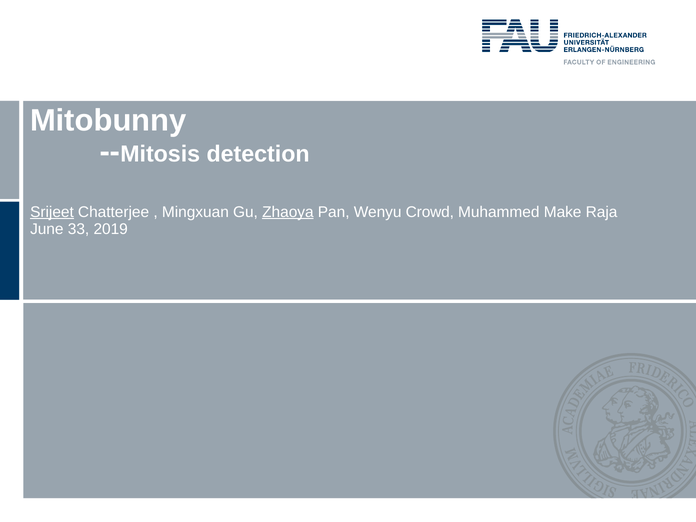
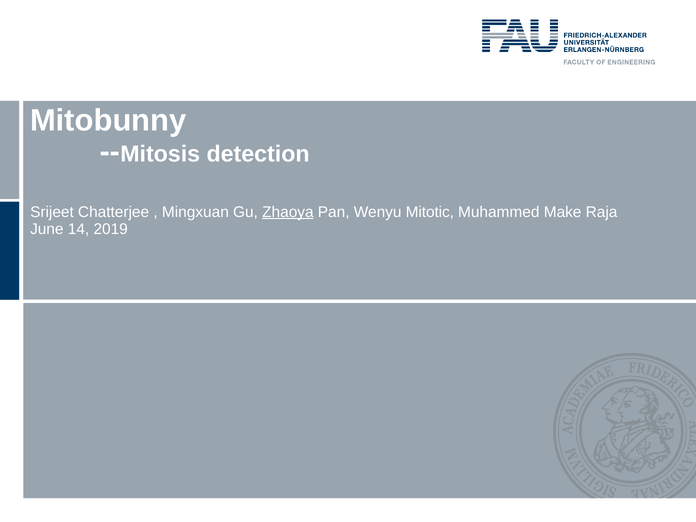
Srijeet underline: present -> none
Crowd: Crowd -> Mitotic
33: 33 -> 14
